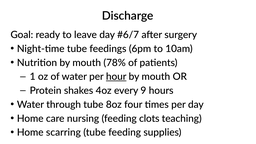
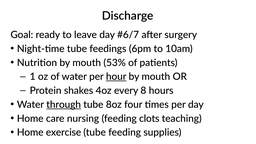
78%: 78% -> 53%
9: 9 -> 8
through underline: none -> present
scarring: scarring -> exercise
